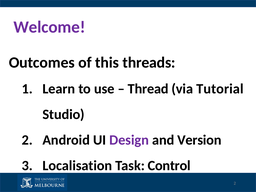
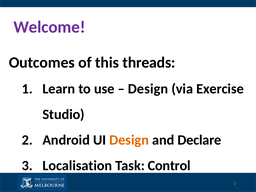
Thread at (148, 89): Thread -> Design
Tutorial: Tutorial -> Exercise
Design at (129, 140) colour: purple -> orange
Version: Version -> Declare
